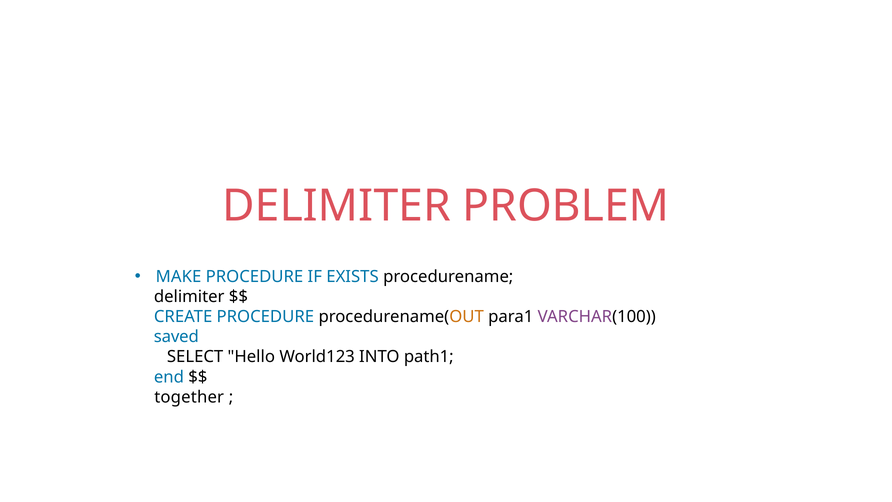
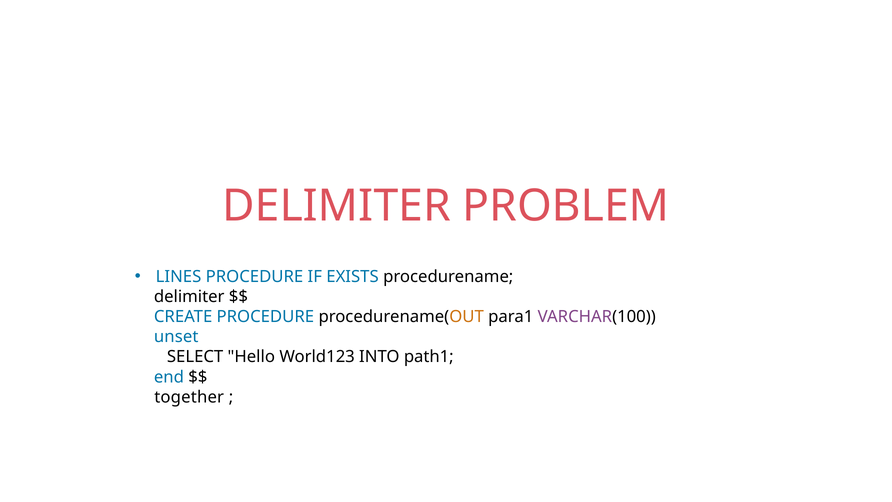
MAKE: MAKE -> LINES
saved: saved -> unset
